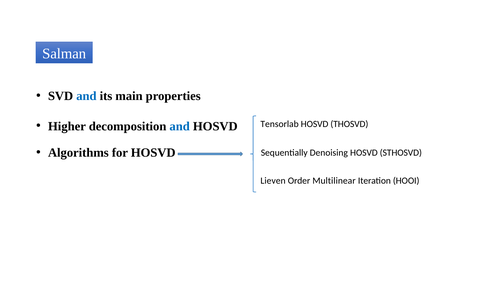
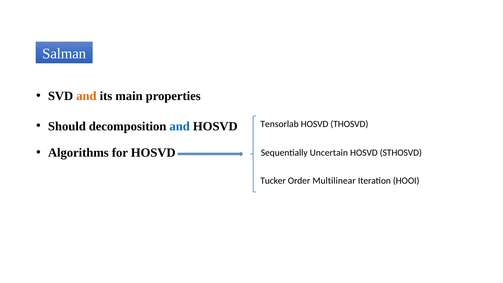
and at (86, 96) colour: blue -> orange
Higher: Higher -> Should
Denoising: Denoising -> Uncertain
Lieven: Lieven -> Tucker
